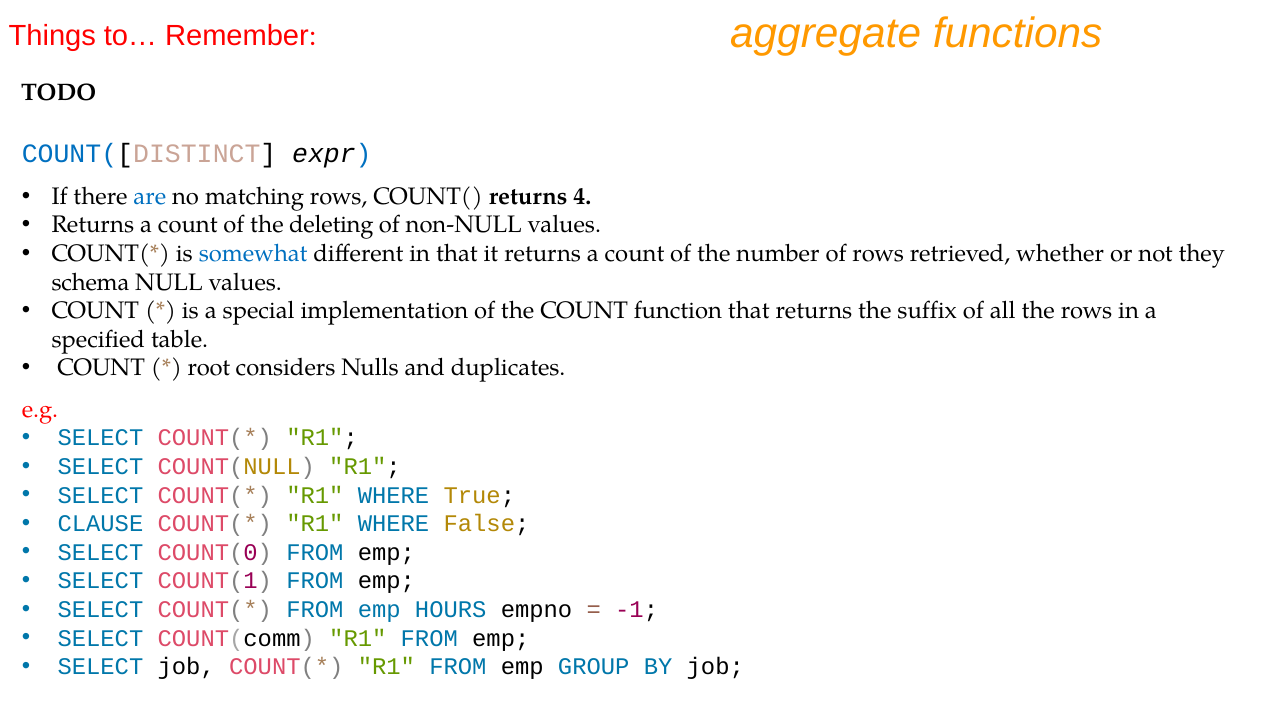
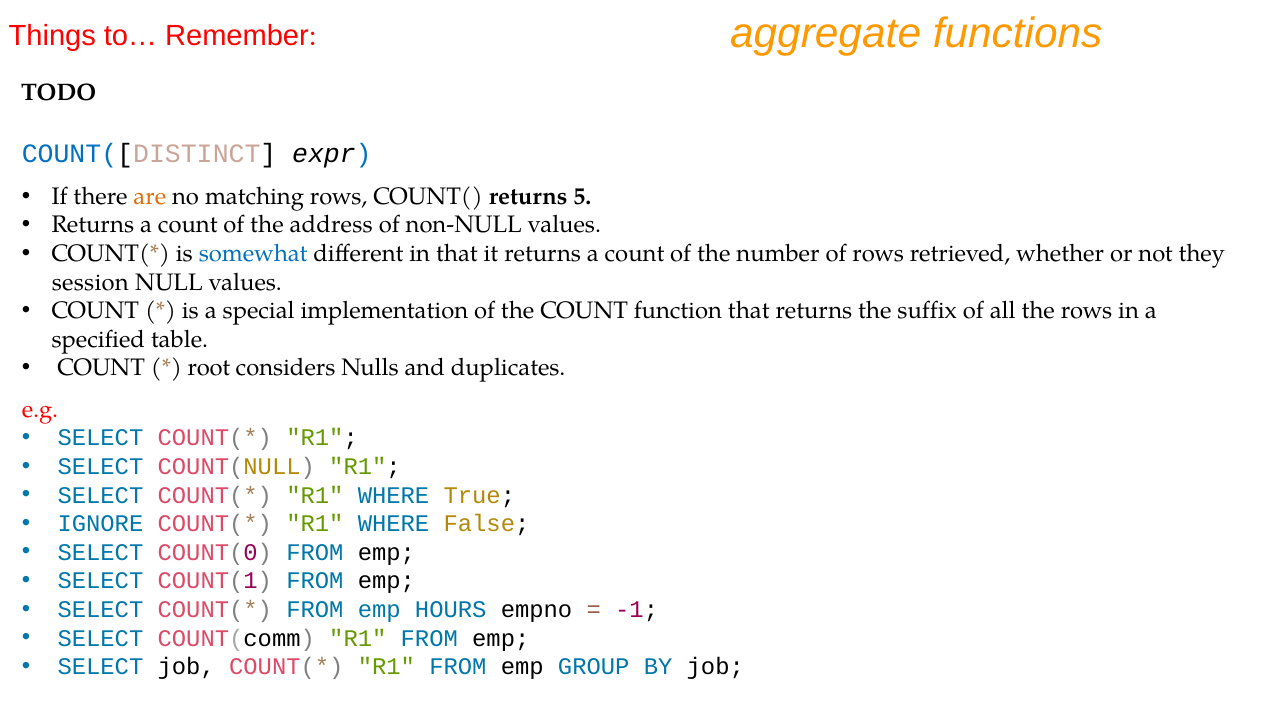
are colour: blue -> orange
4: 4 -> 5
deleting: deleting -> address
schema: schema -> session
CLAUSE: CLAUSE -> IGNORE
